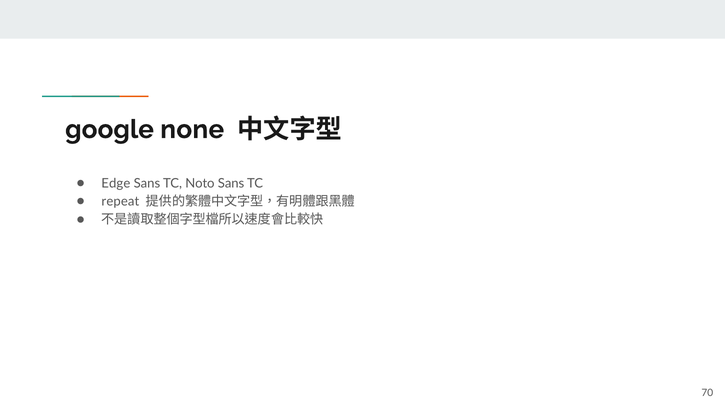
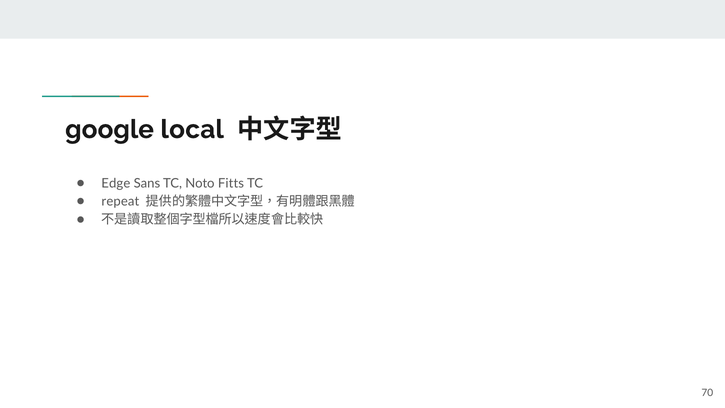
none: none -> local
Noto Sans: Sans -> Fitts
